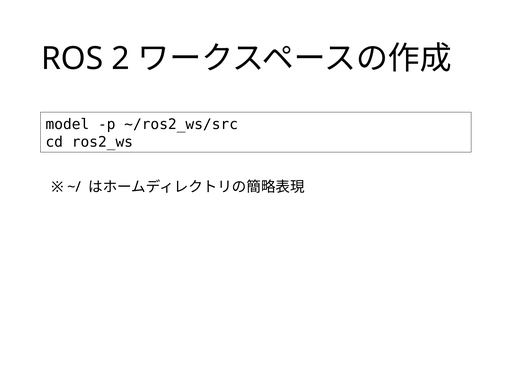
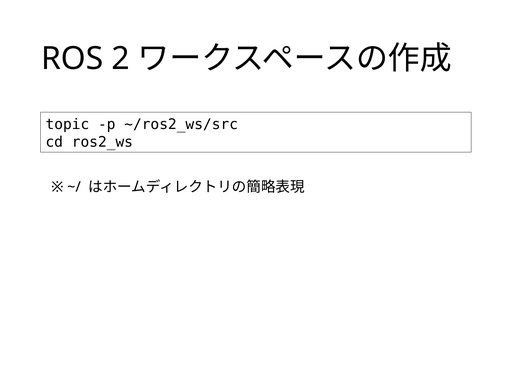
model: model -> topic
